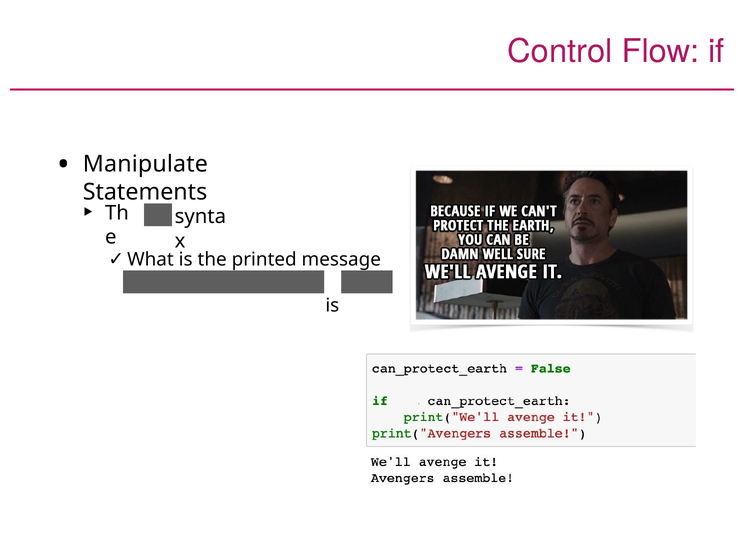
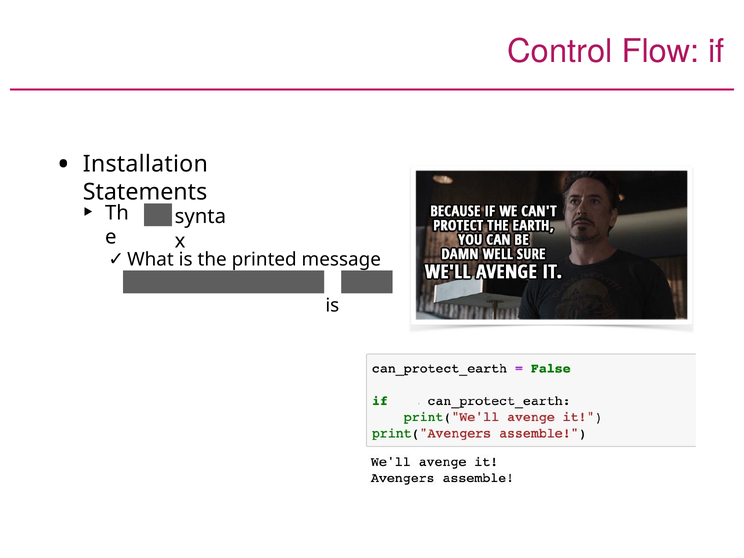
Manipulate: Manipulate -> Installation
